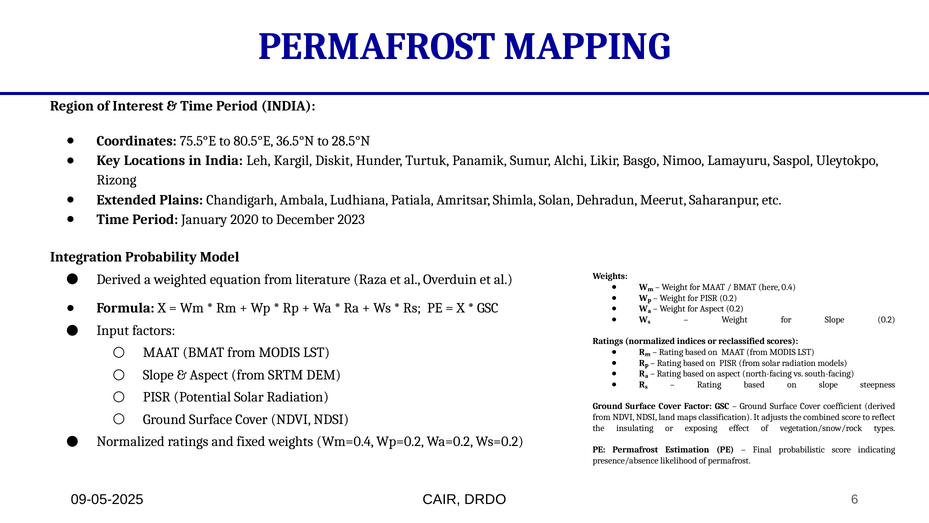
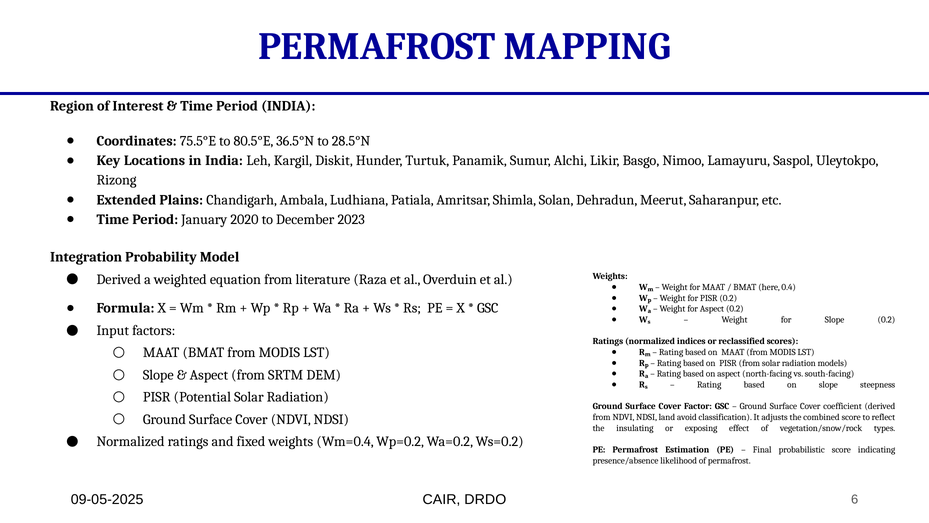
maps: maps -> avoid
